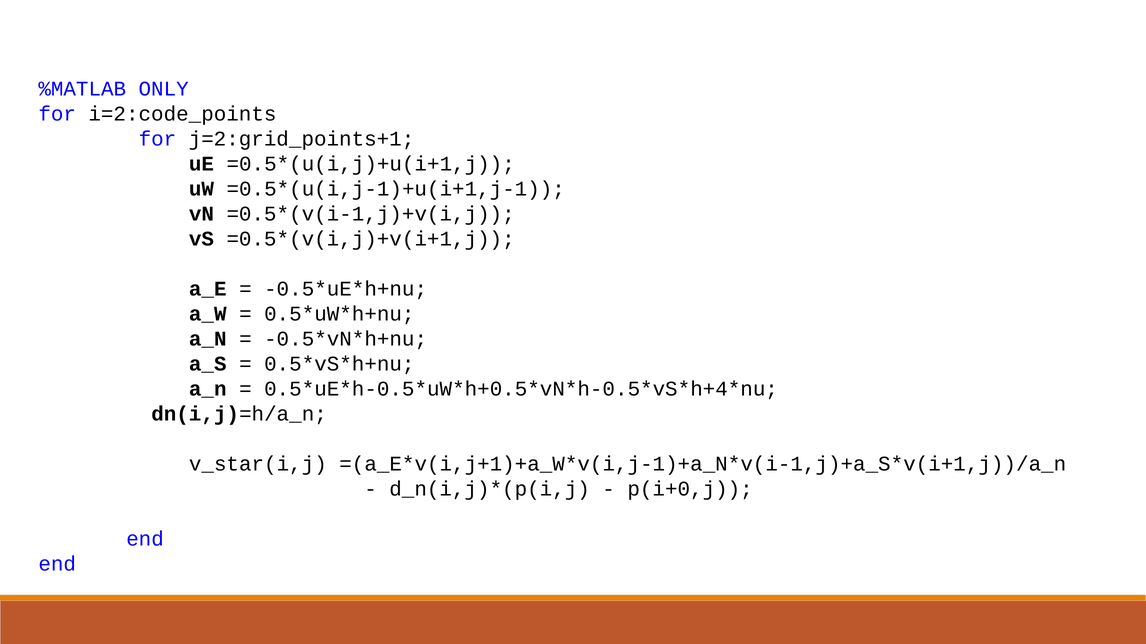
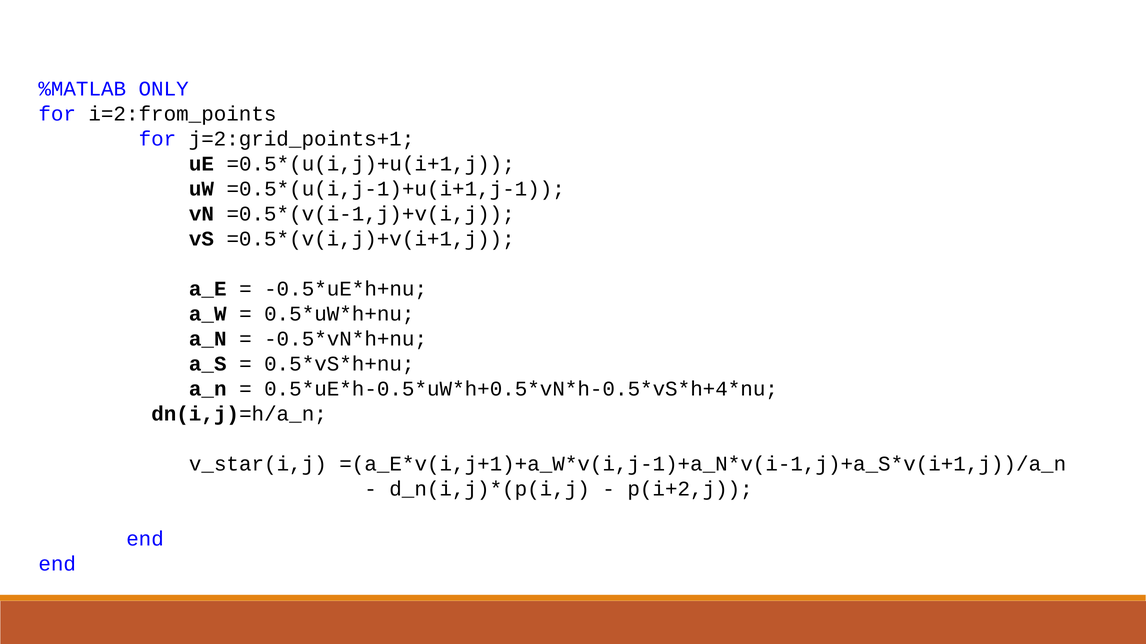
i=2:code_points: i=2:code_points -> i=2:from_points
p(i+0,j: p(i+0,j -> p(i+2,j
